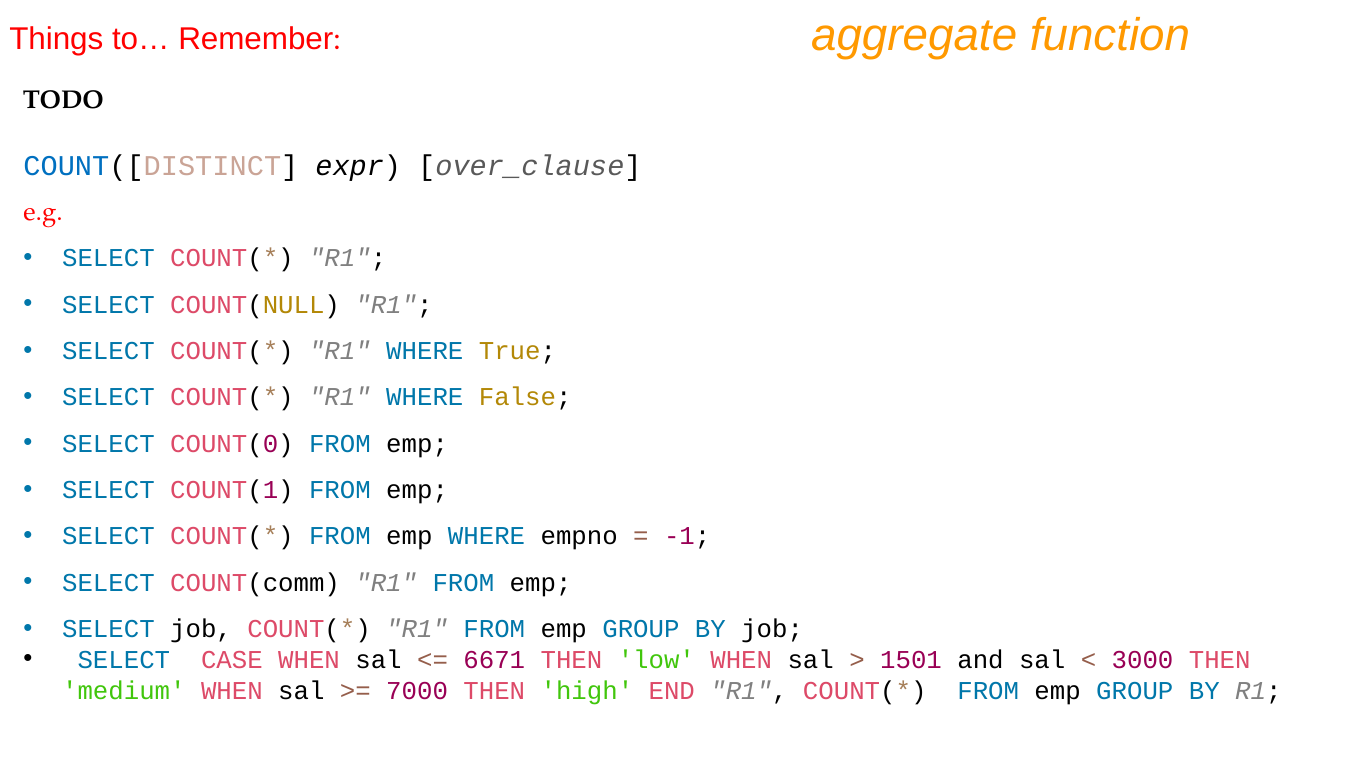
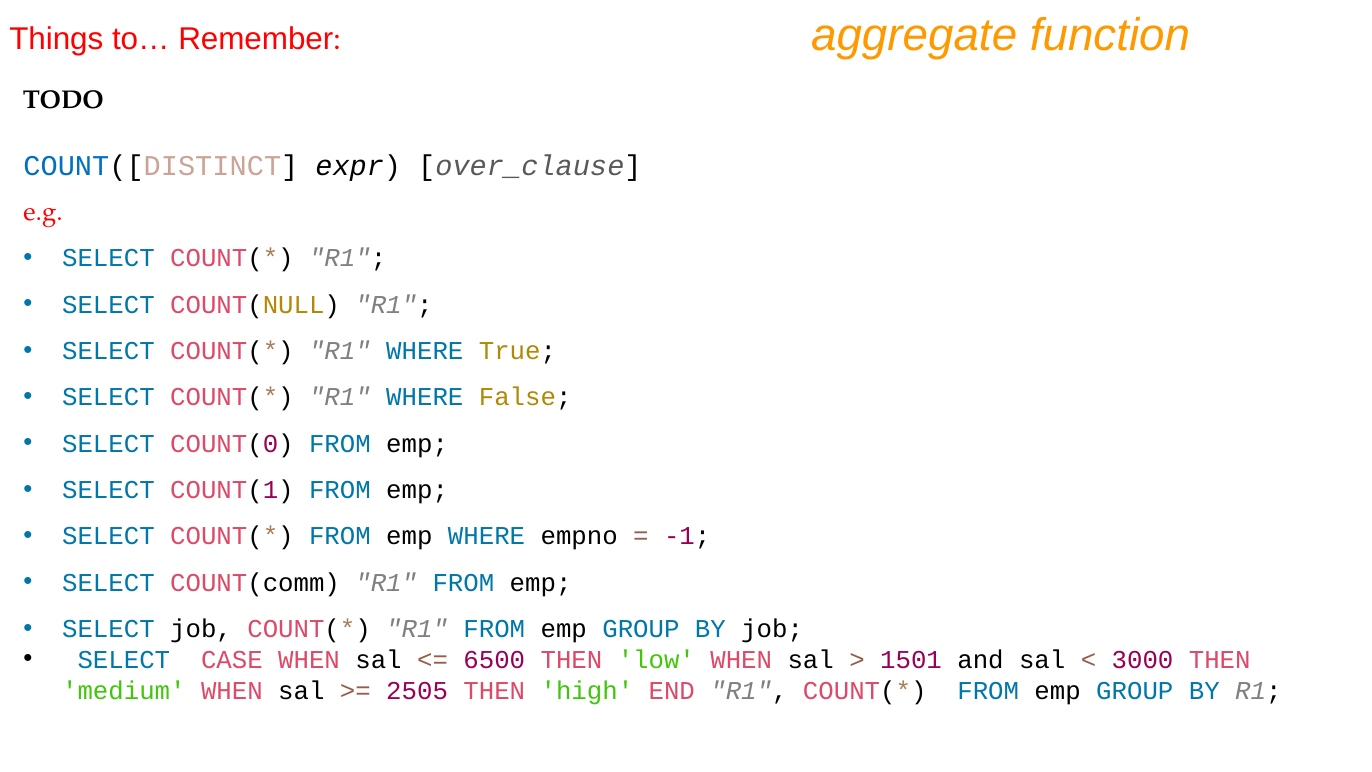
6671: 6671 -> 6500
7000: 7000 -> 2505
